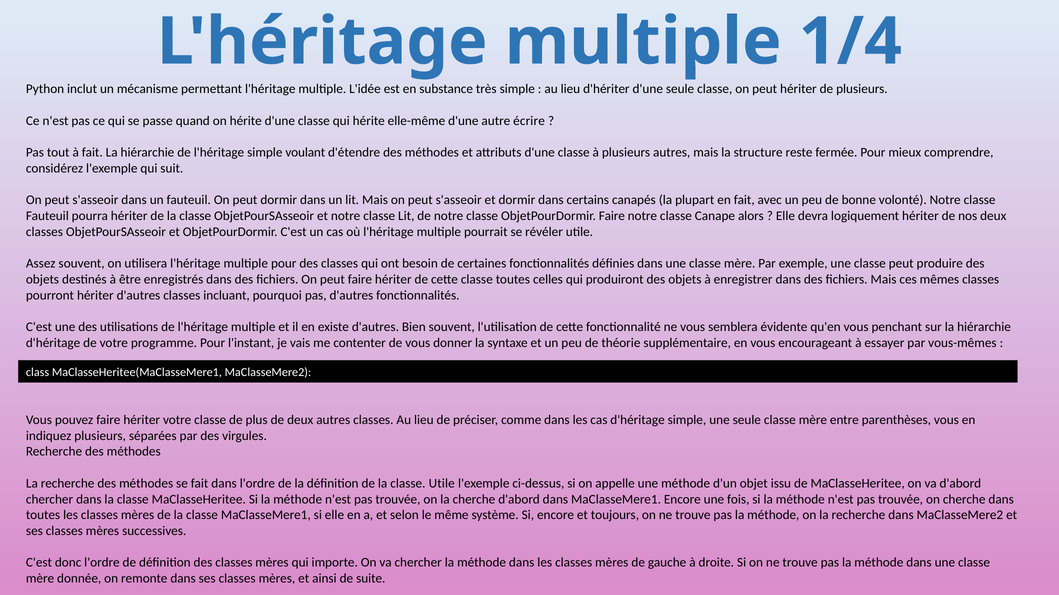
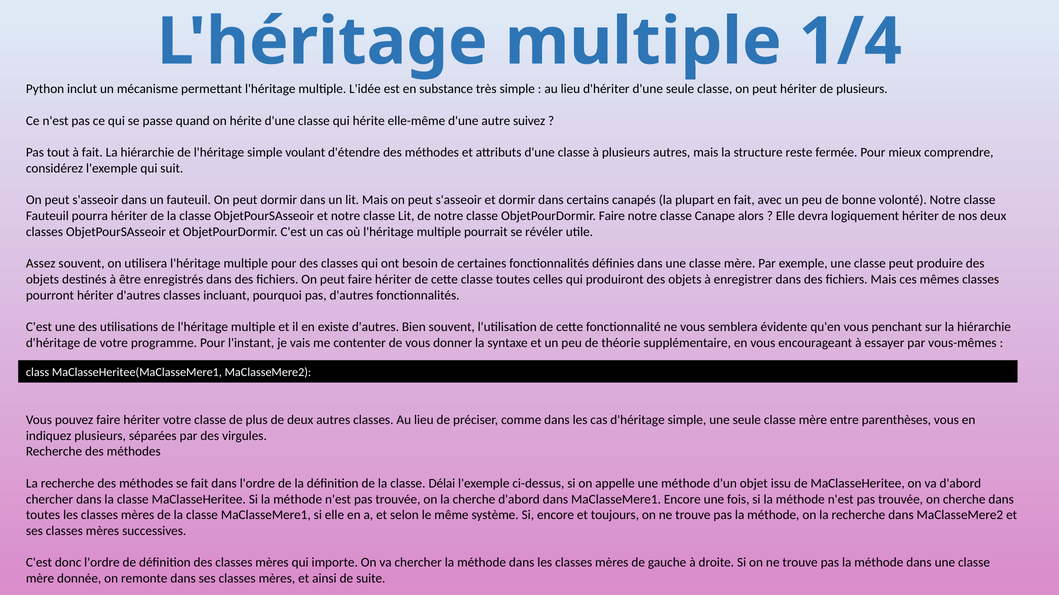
écrire: écrire -> suivez
classe Utile: Utile -> Délai
